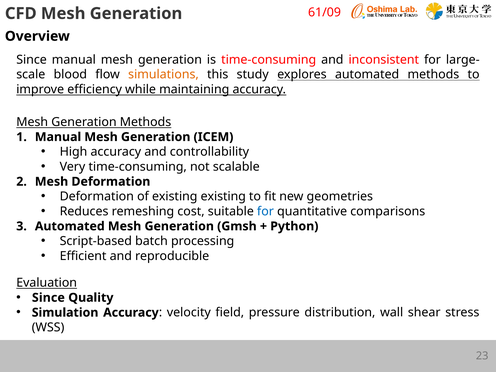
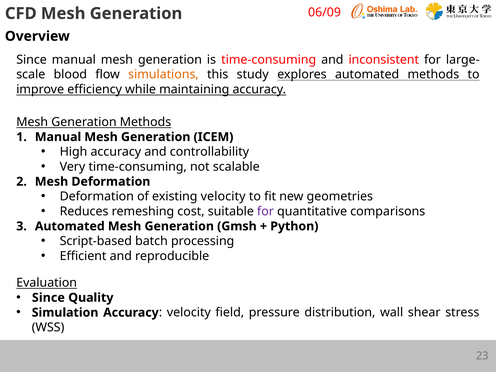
61/09: 61/09 -> 06/09
existing existing: existing -> velocity
for at (265, 211) colour: blue -> purple
